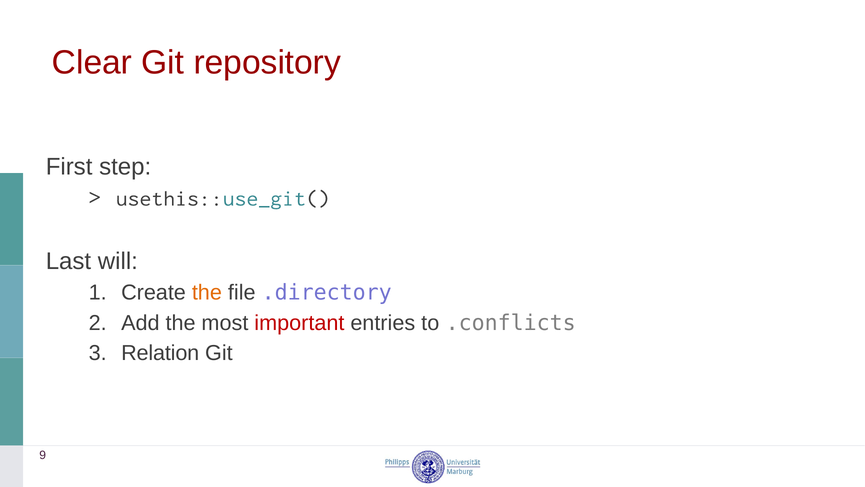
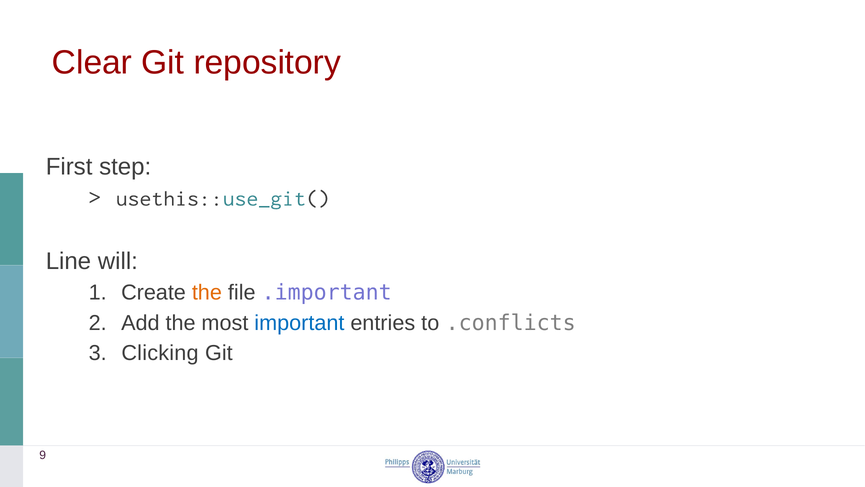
Last: Last -> Line
.directory: .directory -> .important
important colour: red -> blue
Relation: Relation -> Clicking
